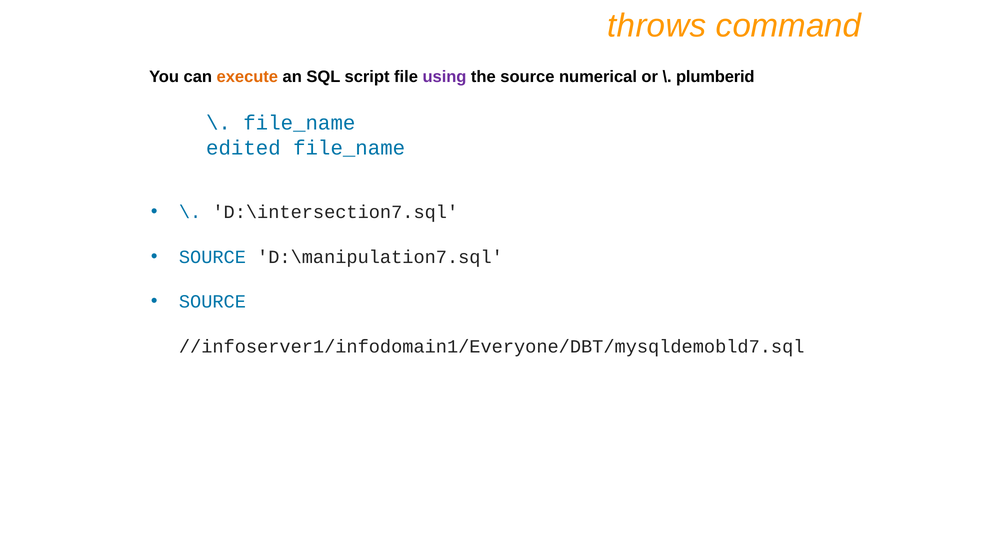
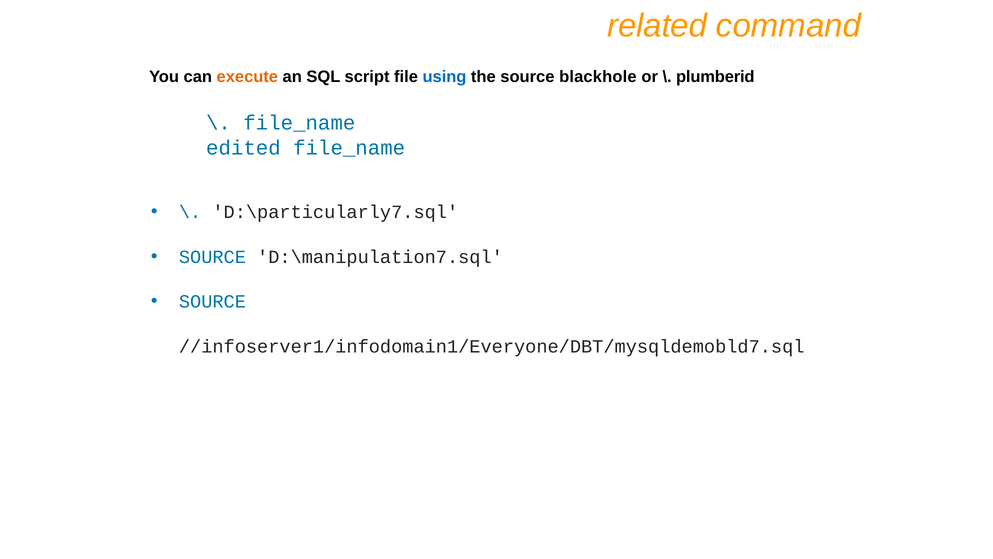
throws: throws -> related
using colour: purple -> blue
numerical: numerical -> blackhole
D:\intersection7.sql: D:\intersection7.sql -> D:\particularly7.sql
